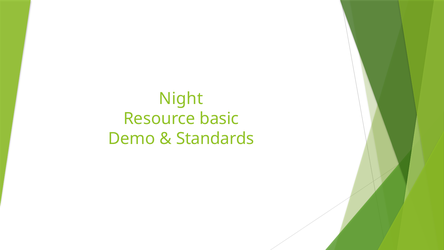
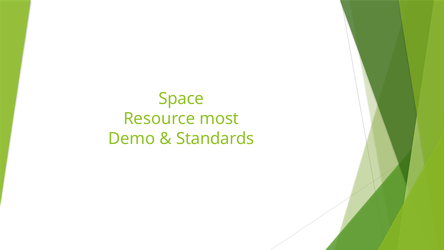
Night: Night -> Space
basic: basic -> most
